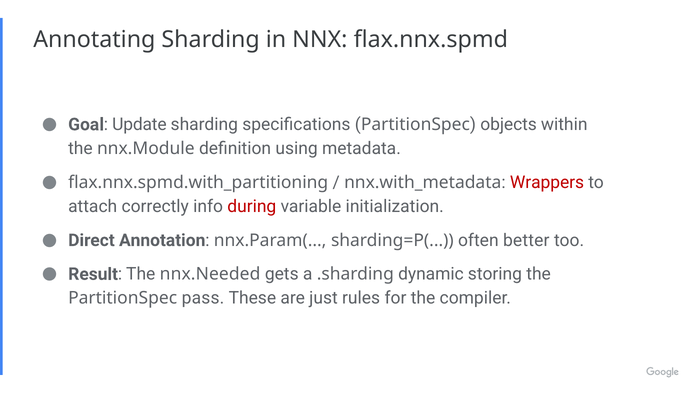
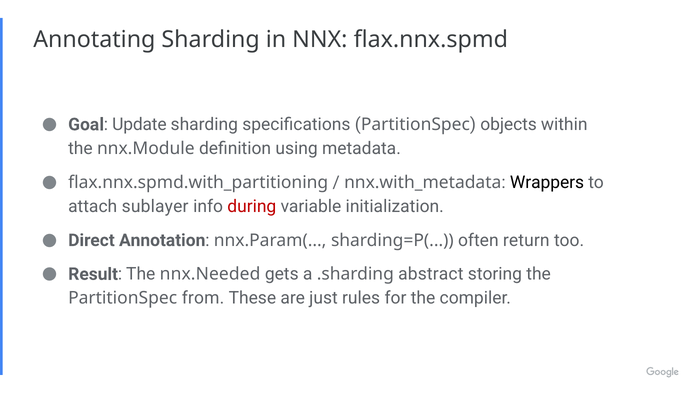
Wrappers colour: red -> black
correctly: correctly -> sublayer
better: better -> return
dynamic: dynamic -> abstract
pass: pass -> from
